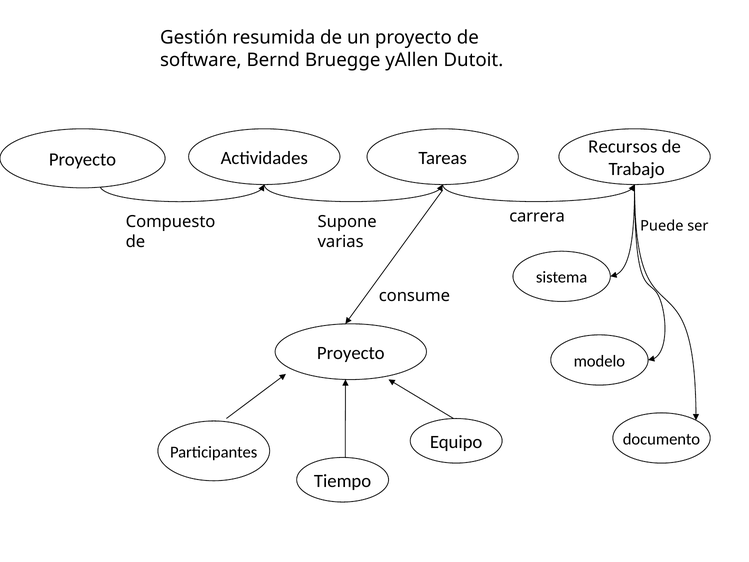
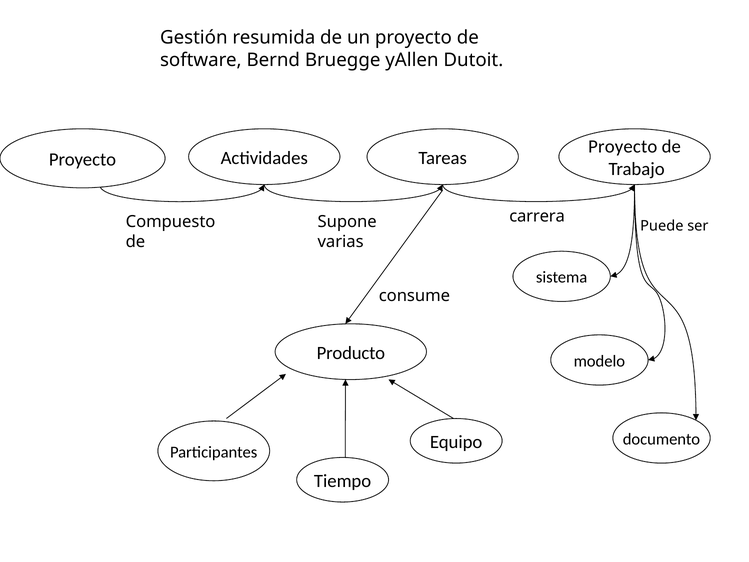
Recursos at (623, 147): Recursos -> Proyecto
Proyecto at (351, 353): Proyecto -> Producto
